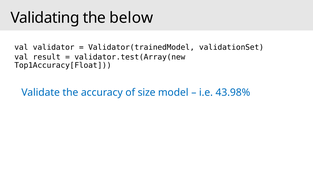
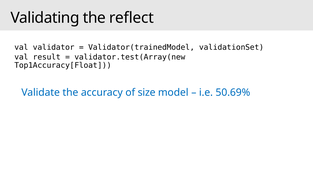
below: below -> reflect
43.98%: 43.98% -> 50.69%
